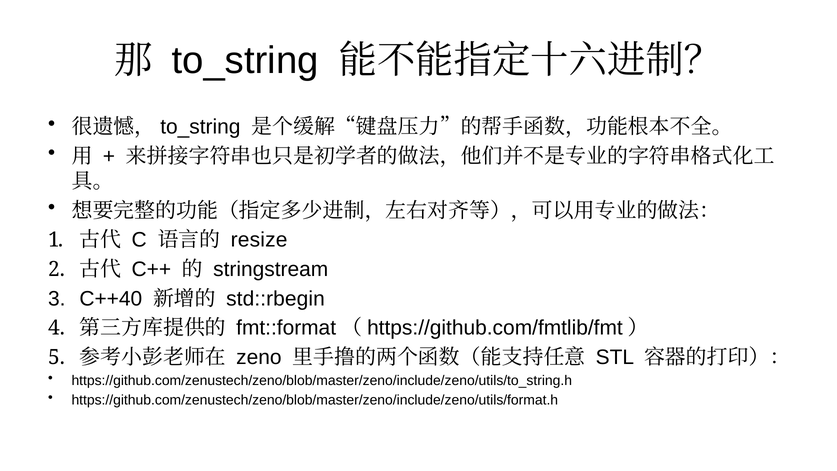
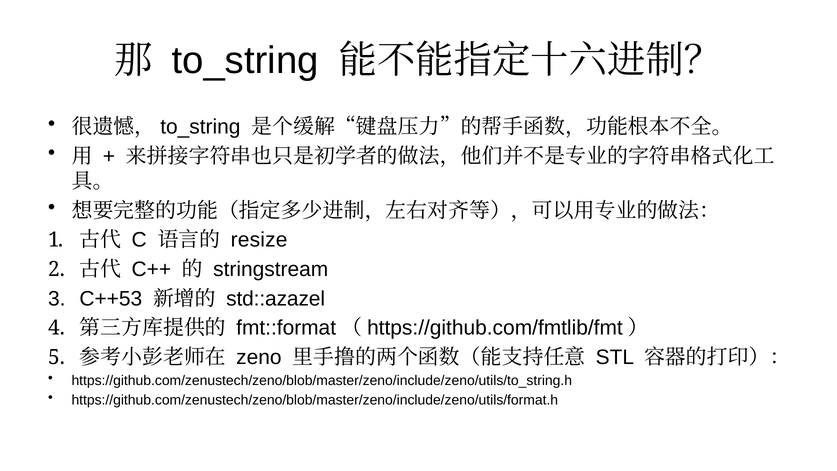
C++40: C++40 -> C++53
std::rbegin: std::rbegin -> std::azazel
